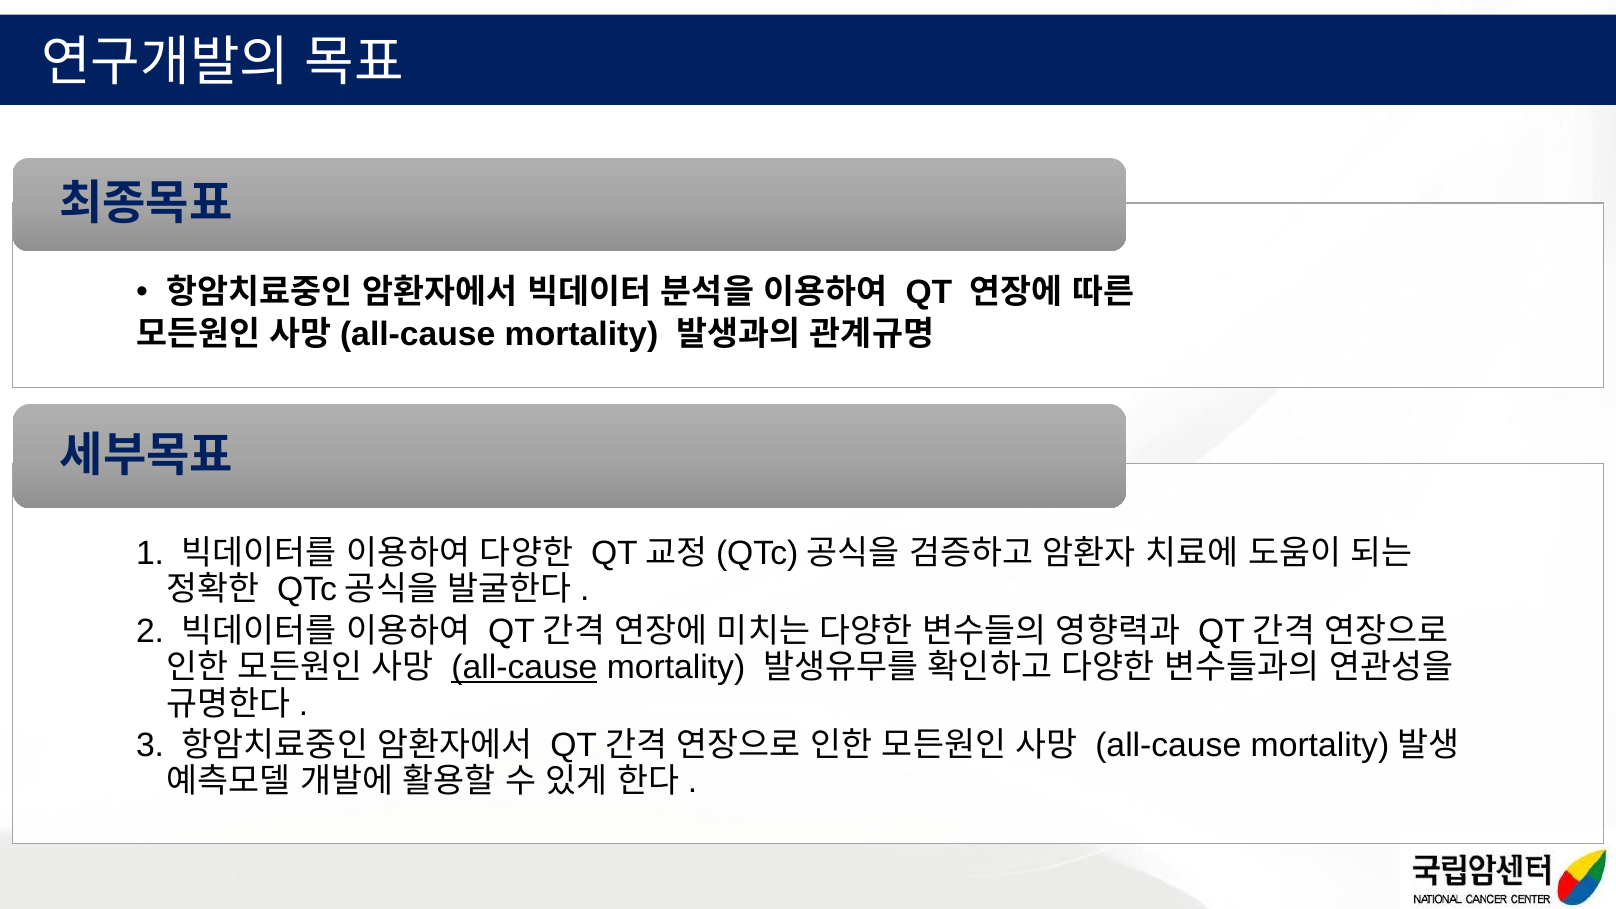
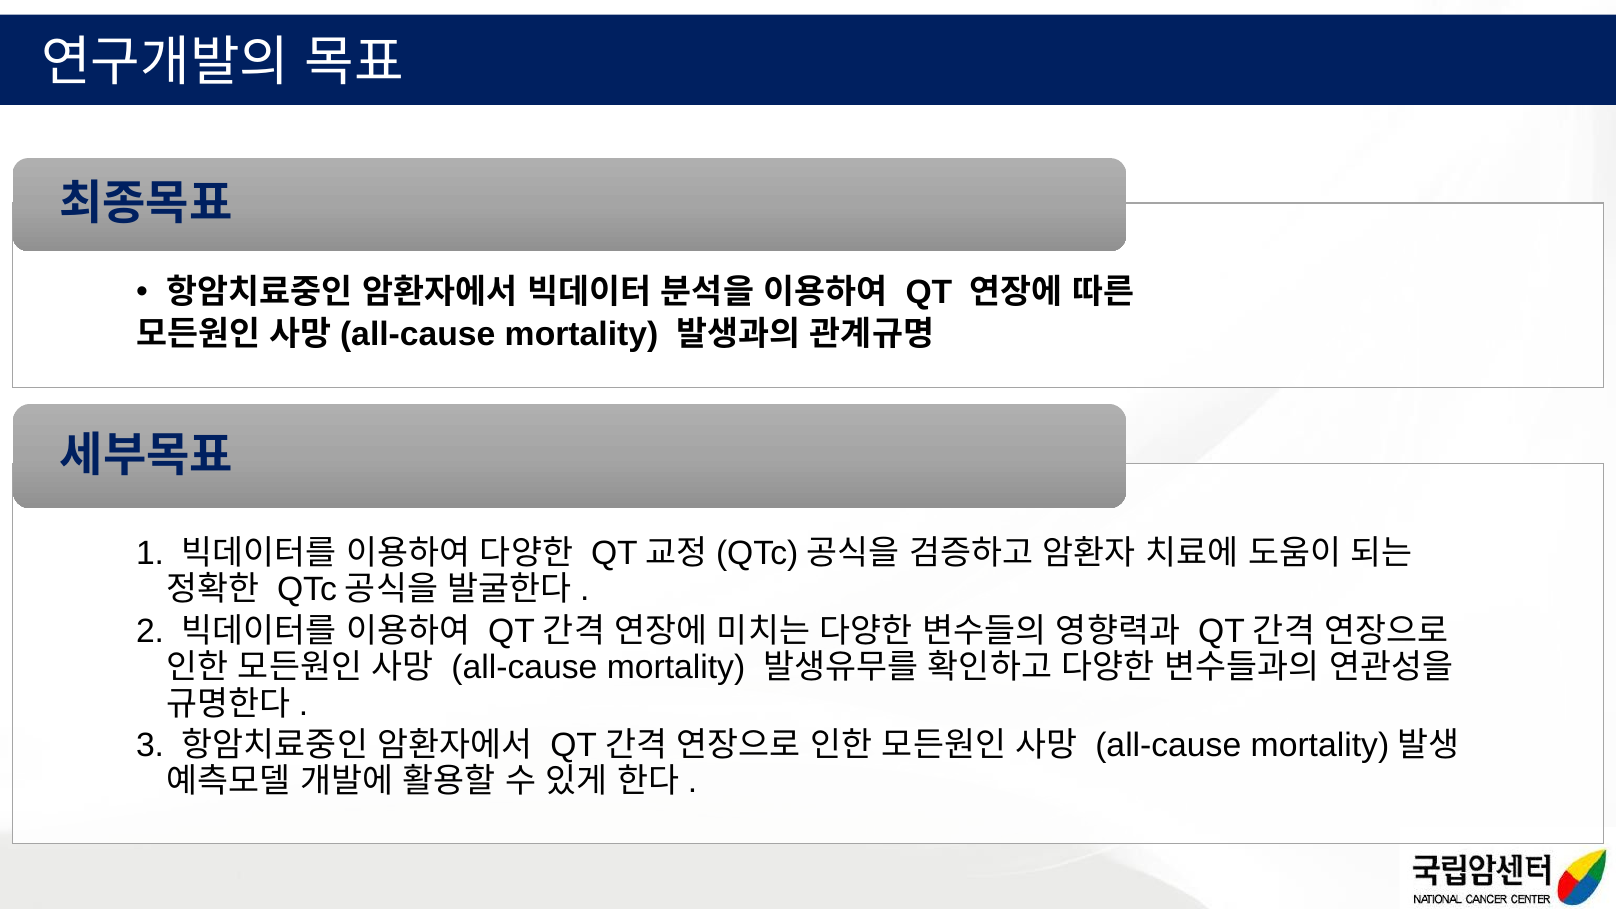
all-cause at (524, 668) underline: present -> none
